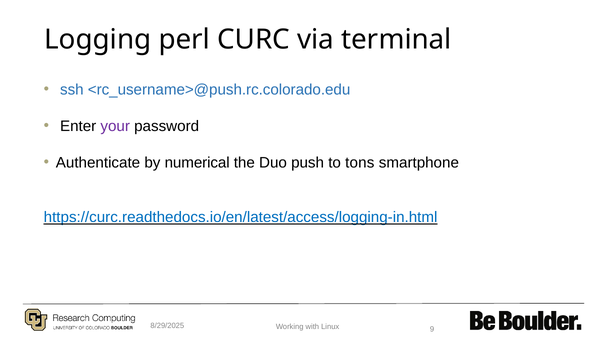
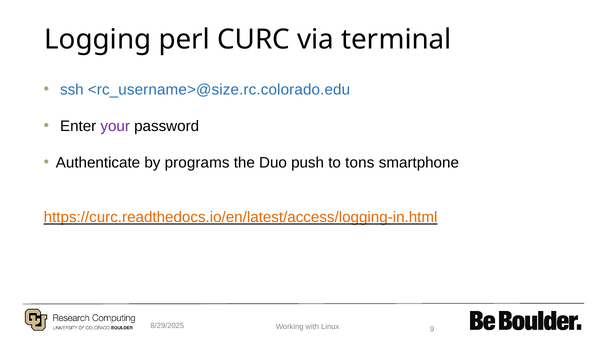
<rc_username>@push.rc.colorado.edu: <rc_username>@push.rc.colorado.edu -> <rc_username>@size.rc.colorado.edu
numerical: numerical -> programs
https://curc.readthedocs.io/en/latest/access/logging-in.html colour: blue -> orange
